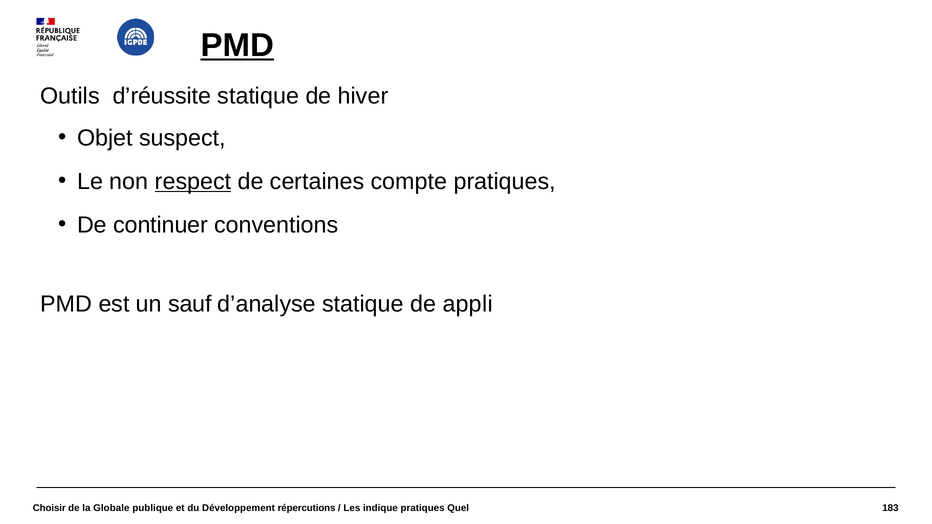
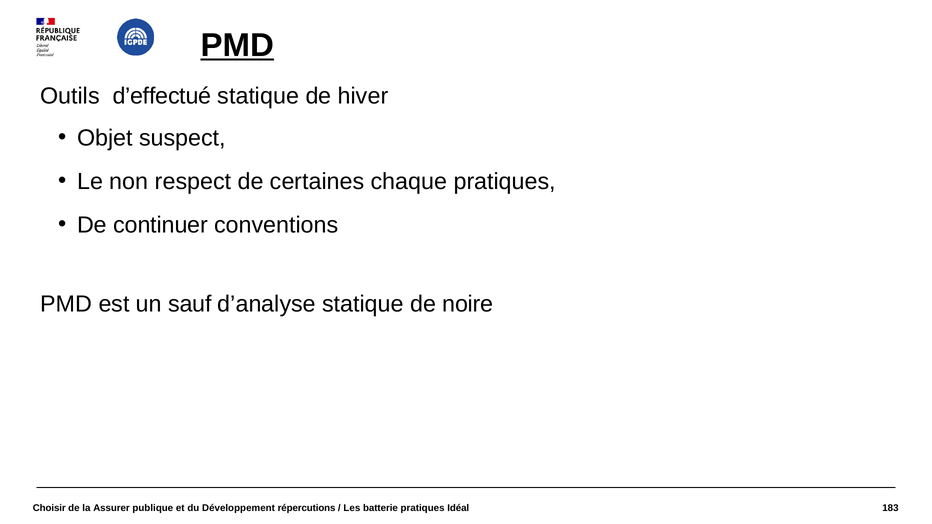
d’réussite: d’réussite -> d’effectué
respect underline: present -> none
compte: compte -> chaque
appli: appli -> noire
Globale: Globale -> Assurer
indique: indique -> batterie
Quel: Quel -> Idéal
